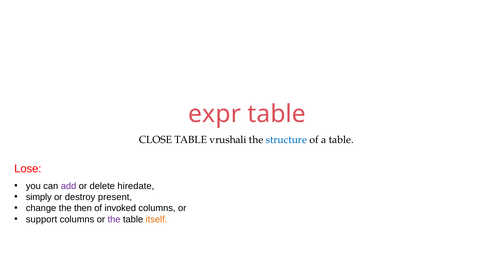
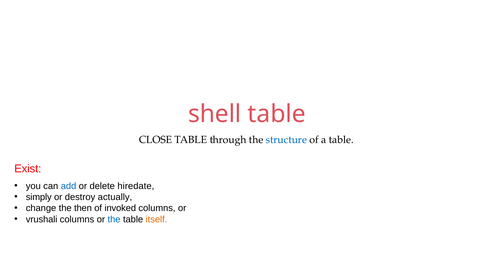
expr: expr -> shell
vrushali: vrushali -> through
Lose: Lose -> Exist
add colour: purple -> blue
present: present -> actually
support: support -> vrushali
the at (114, 219) colour: purple -> blue
